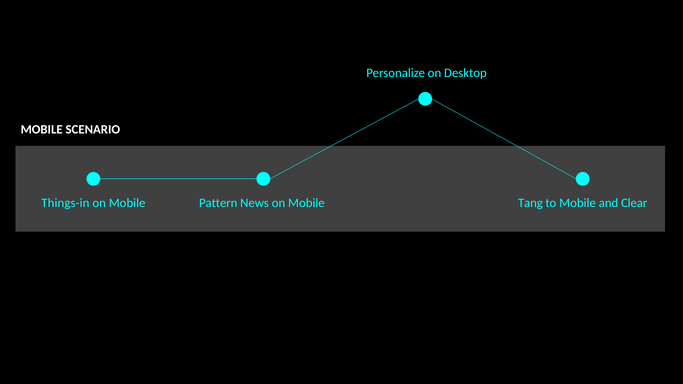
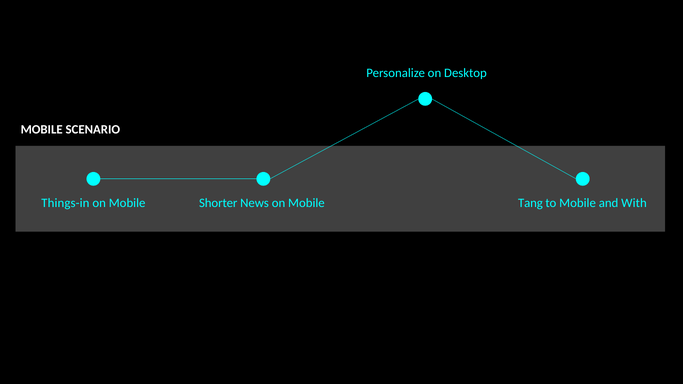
Pattern: Pattern -> Shorter
Clear: Clear -> With
